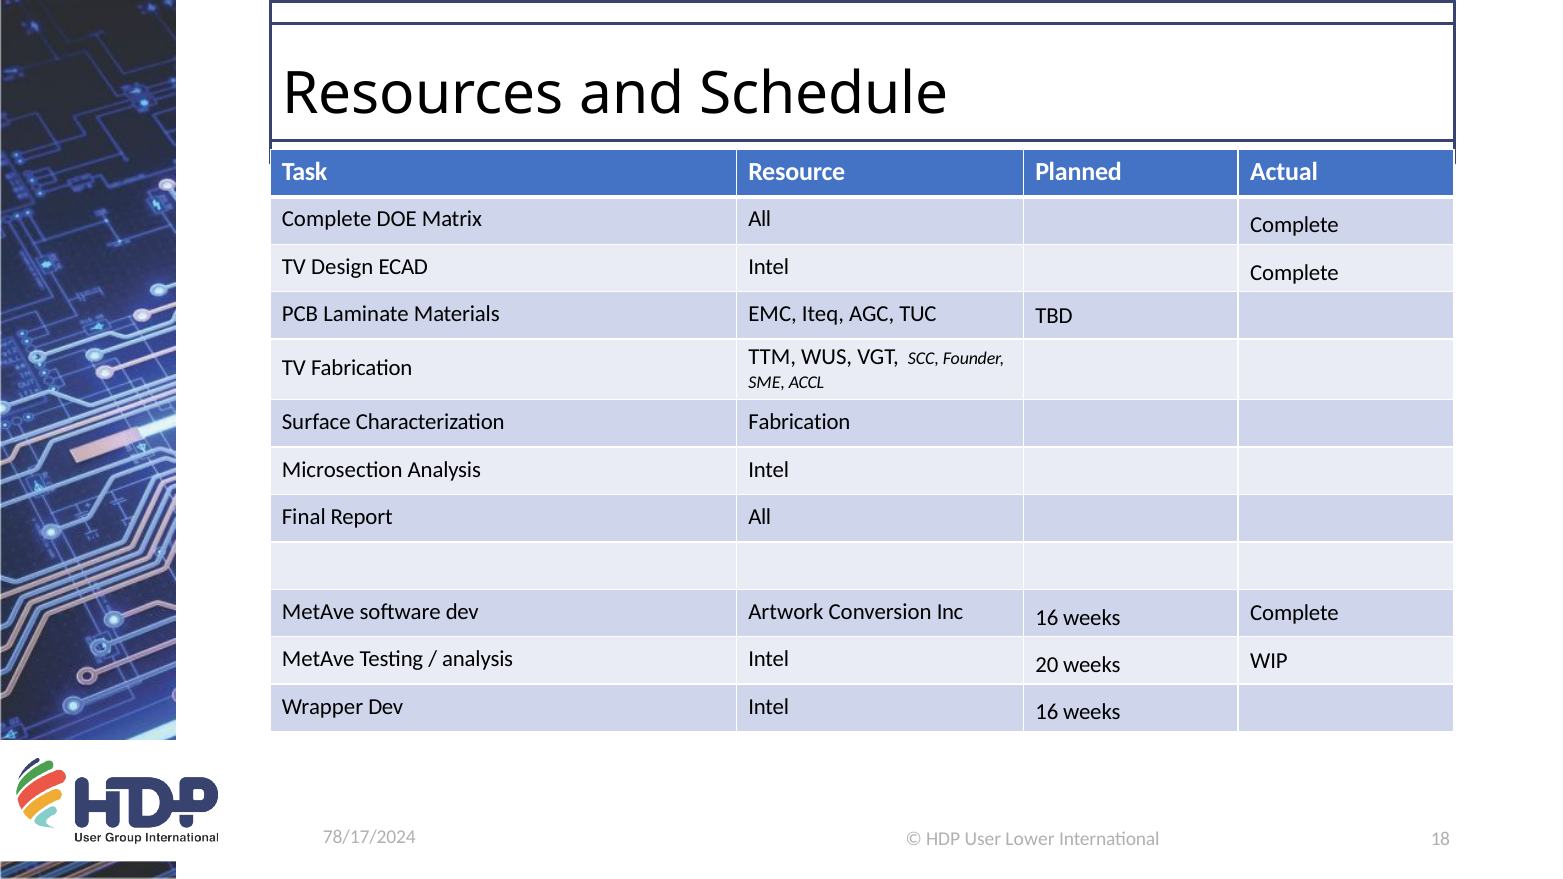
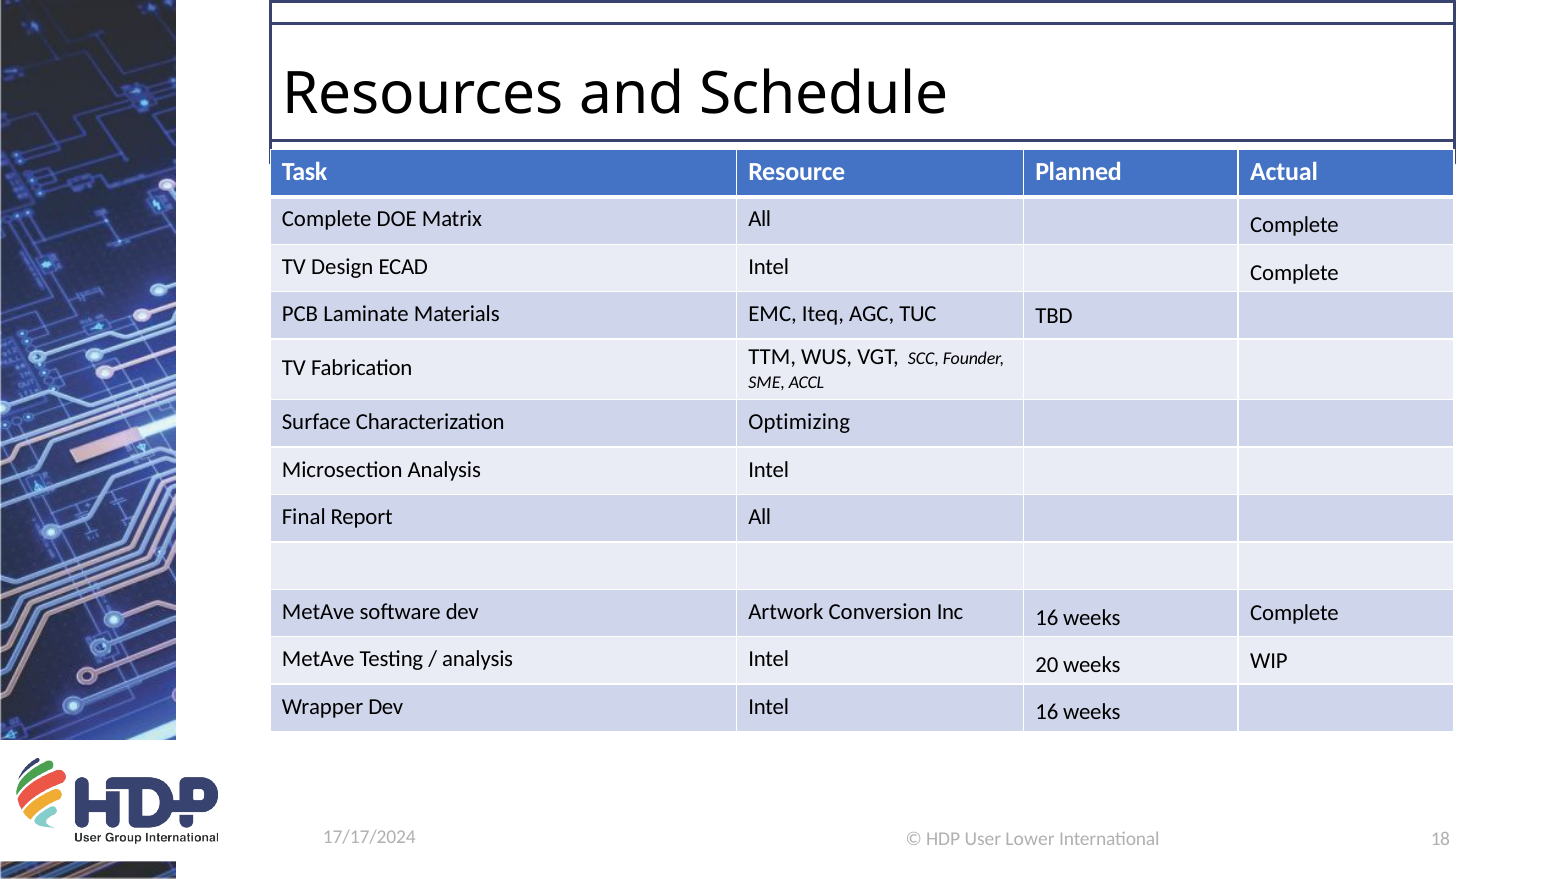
Characterization Fabrication: Fabrication -> Optimizing
78/17/2024: 78/17/2024 -> 17/17/2024
